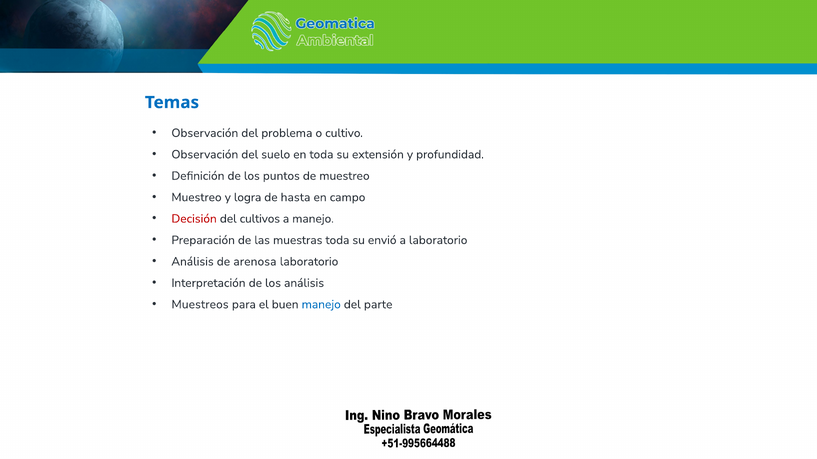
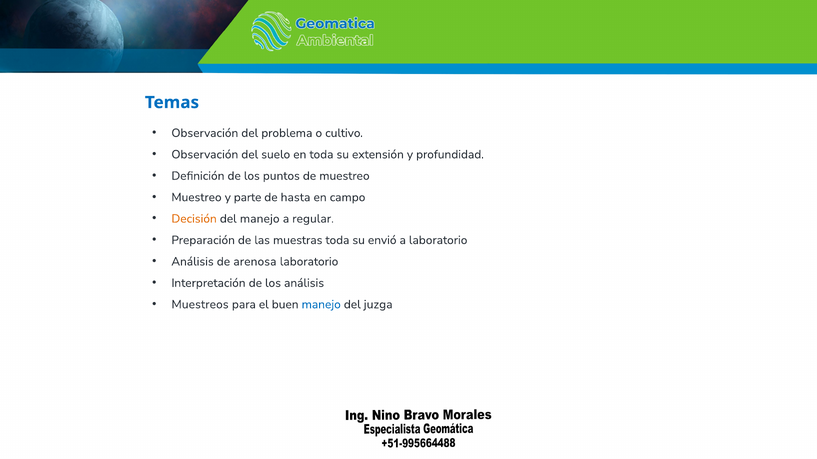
logra: logra -> parte
Decisión colour: red -> orange
del cultivos: cultivos -> manejo
a manejo: manejo -> regular
parte: parte -> juzga
